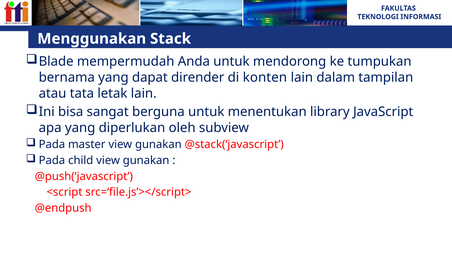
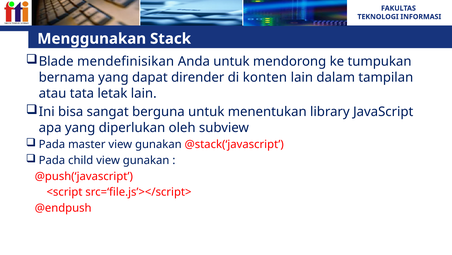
mempermudah: mempermudah -> mendefinisikan
